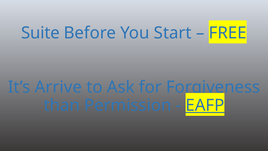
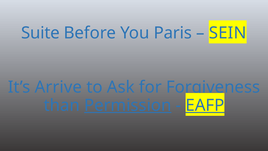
Start: Start -> Paris
FREE: FREE -> SEIN
Permission underline: none -> present
